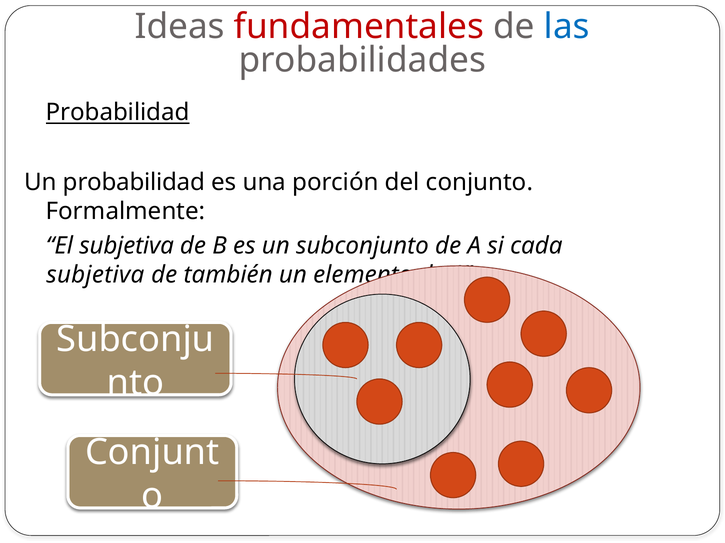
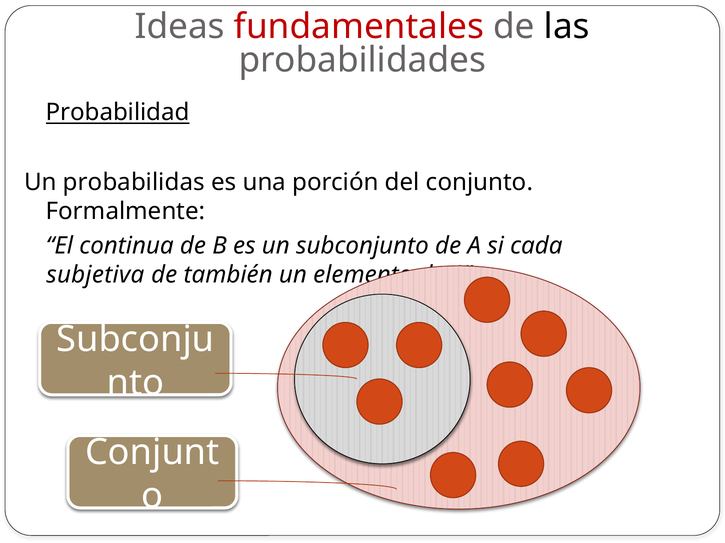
las colour: blue -> black
Un probabilidad: probabilidad -> probabilidas
El subjetiva: subjetiva -> continua
